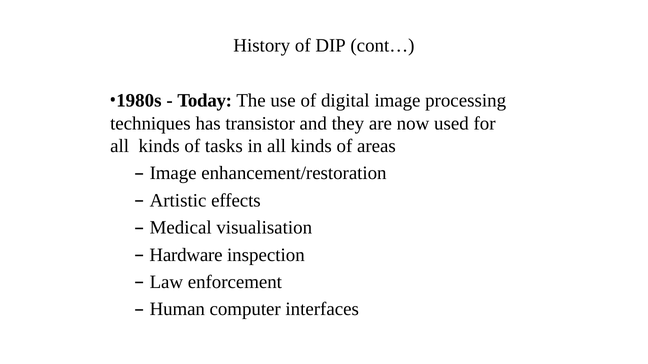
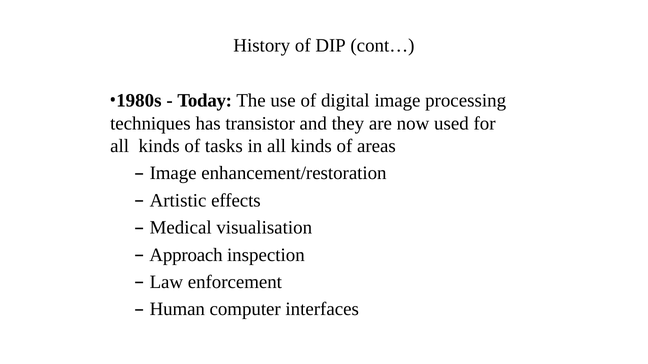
Hardware: Hardware -> Approach
